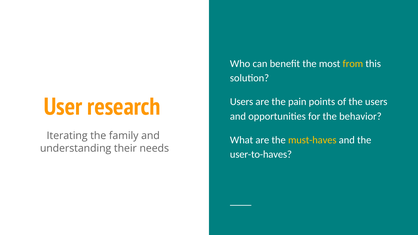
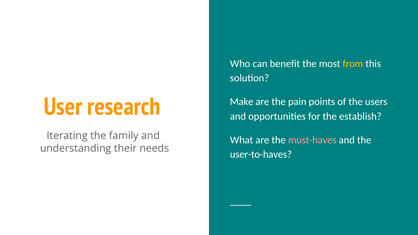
Users at (242, 102): Users -> Make
behavior: behavior -> establish
must-haves colour: yellow -> pink
